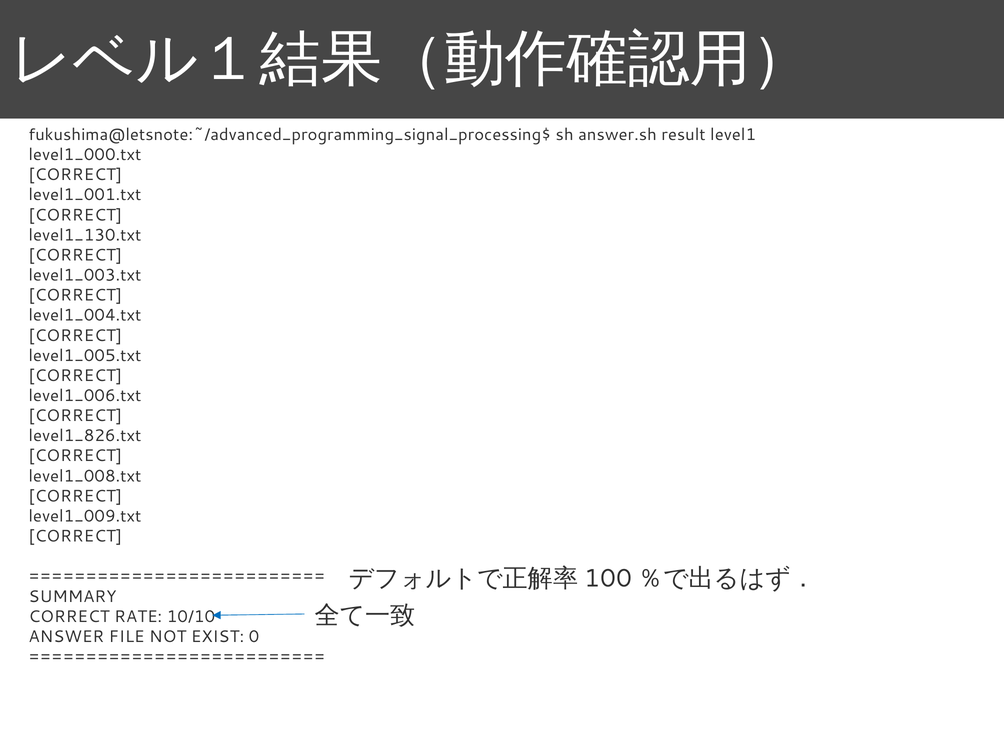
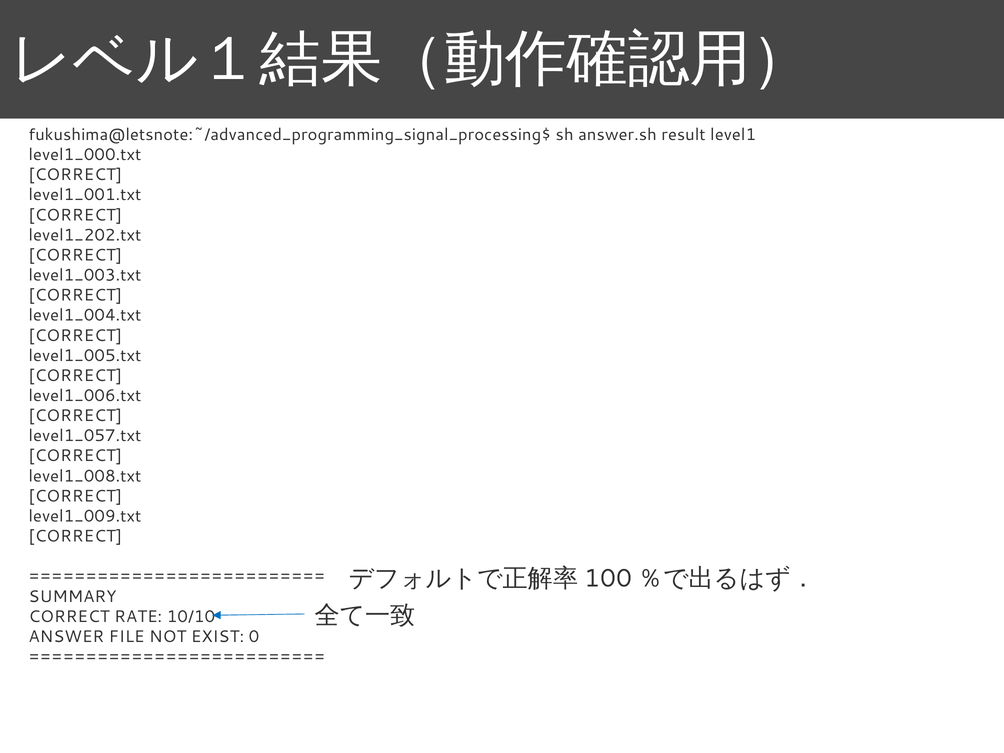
level1_130.txt: level1_130.txt -> level1_202.txt
level1_826.txt: level1_826.txt -> level1_057.txt
